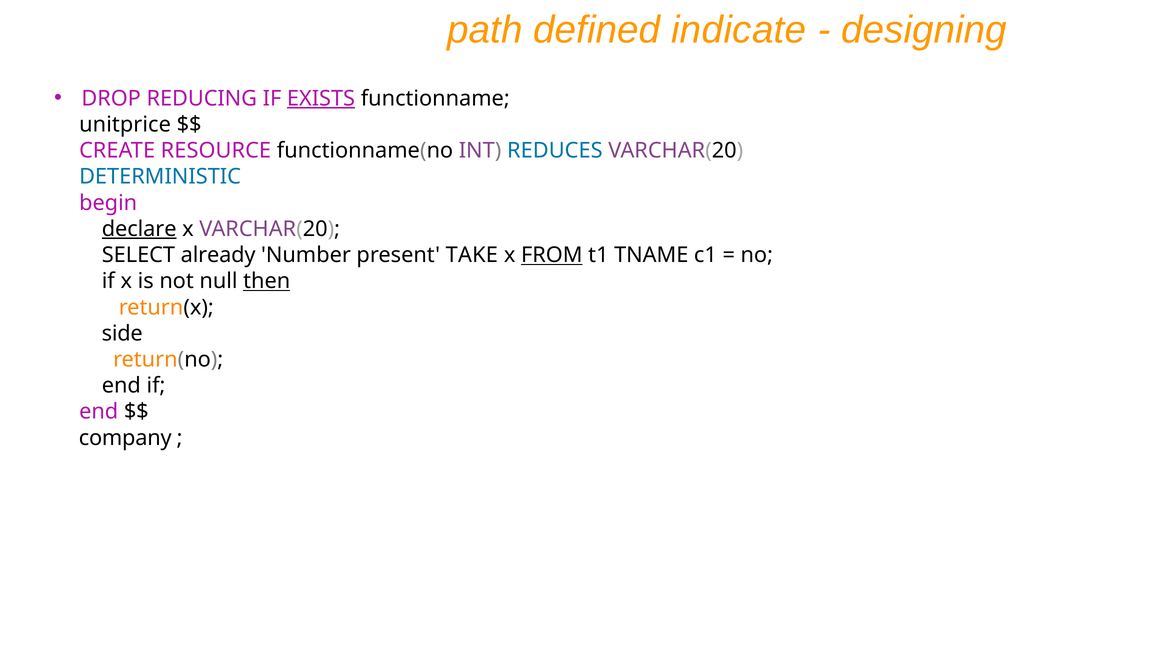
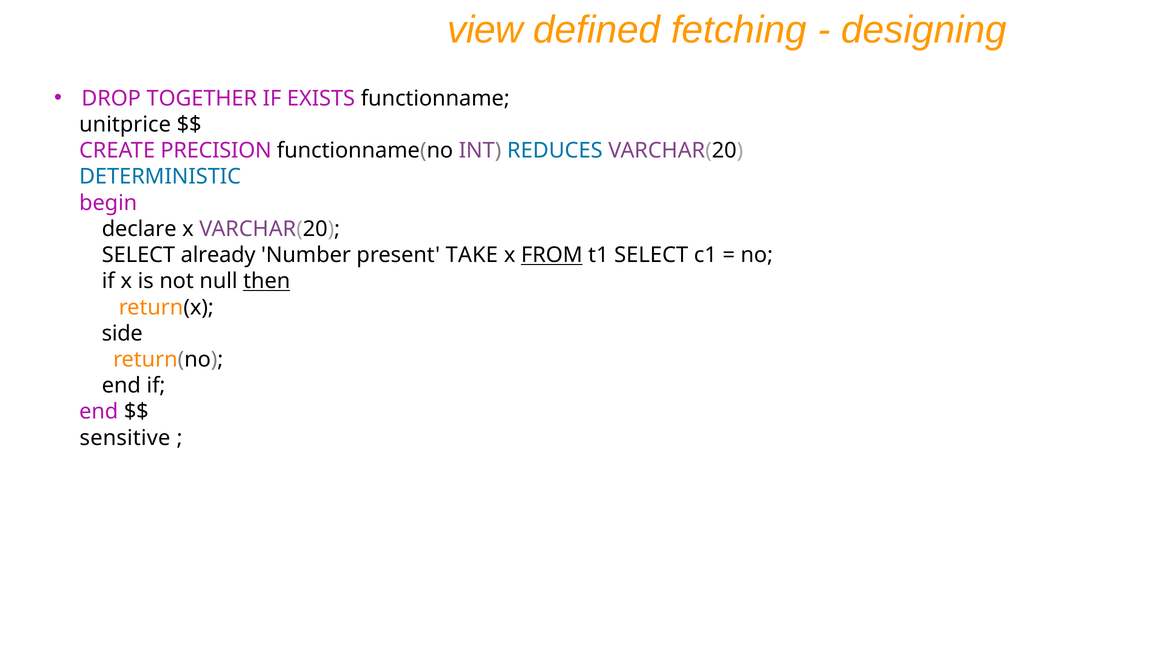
path: path -> view
indicate: indicate -> fetching
REDUCING: REDUCING -> TOGETHER
EXISTS underline: present -> none
RESOURCE: RESOURCE -> PRECISION
declare underline: present -> none
t1 TNAME: TNAME -> SELECT
company: company -> sensitive
